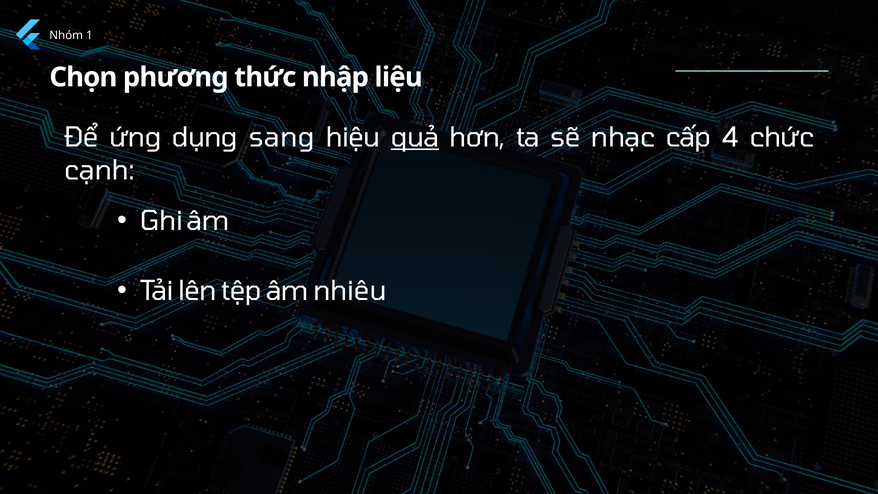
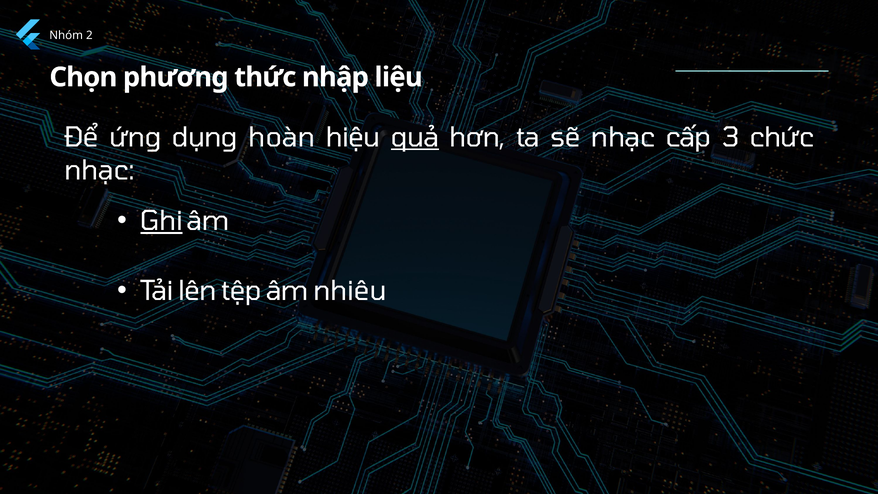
1: 1 -> 2
sang: sang -> hoàn
4: 4 -> 3
cạnh at (99, 170): cạnh -> nhạc
Ghi underline: none -> present
